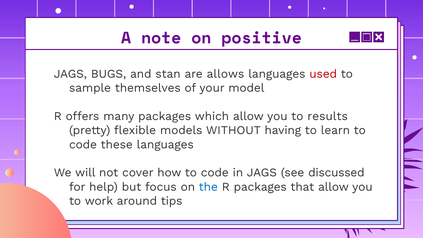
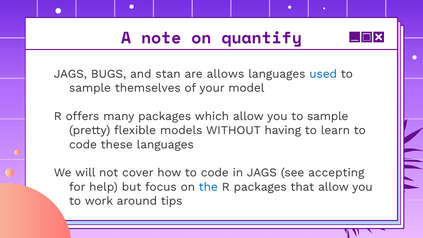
positive: positive -> quantify
used colour: red -> blue
you to results: results -> sample
discussed: discussed -> accepting
